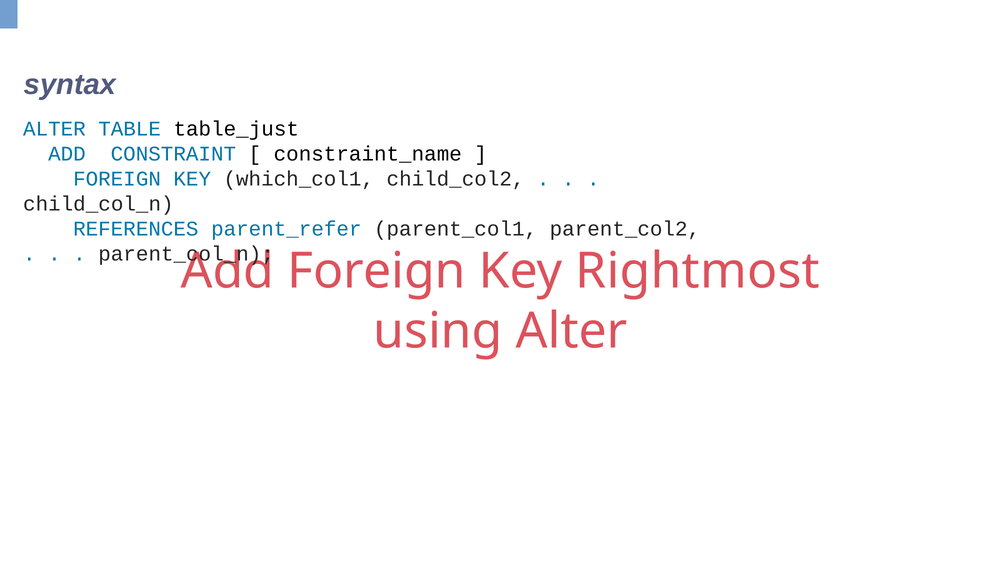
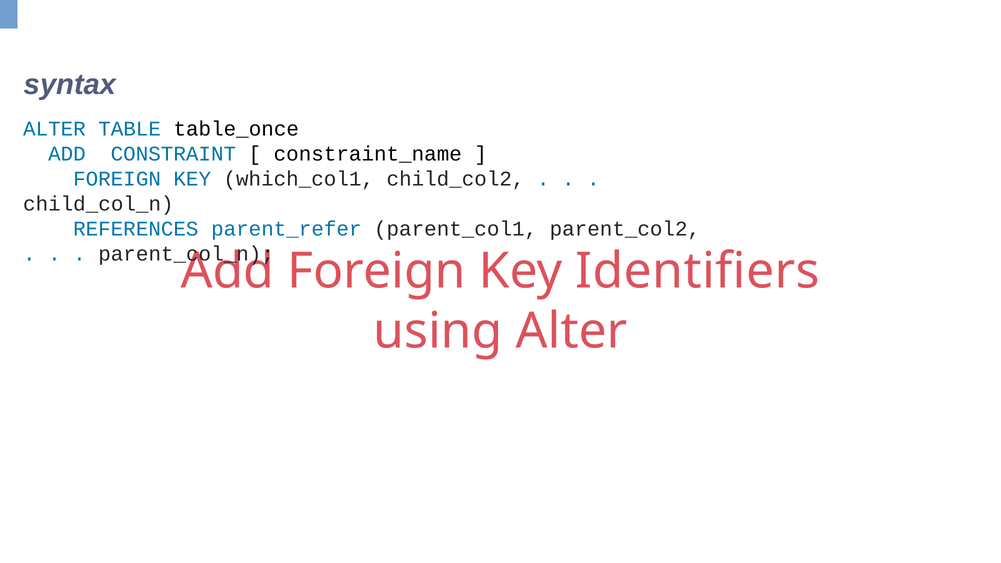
table_just: table_just -> table_once
Rightmost: Rightmost -> Identifiers
